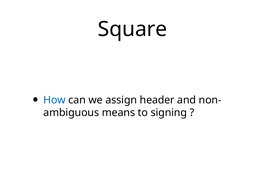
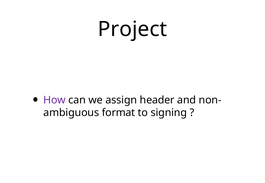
Square: Square -> Project
How colour: blue -> purple
means: means -> format
